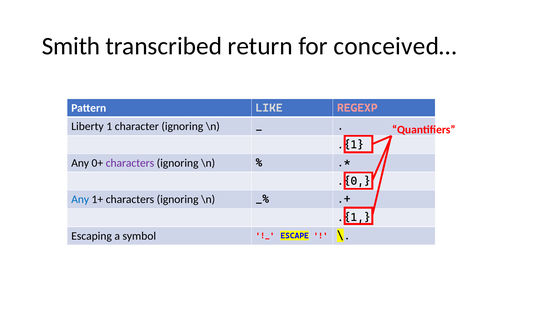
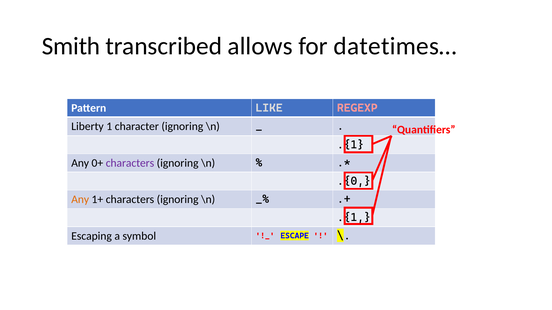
return: return -> allows
conceived…: conceived… -> datetimes…
Any at (80, 200) colour: blue -> orange
